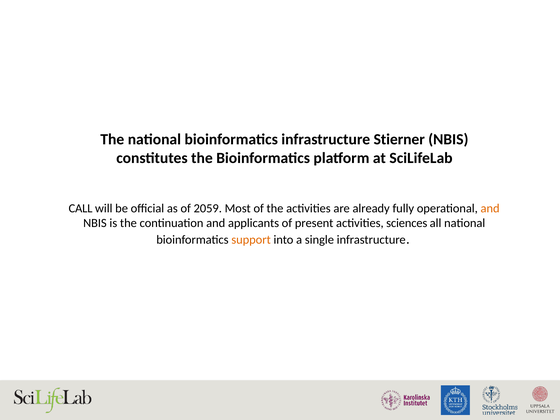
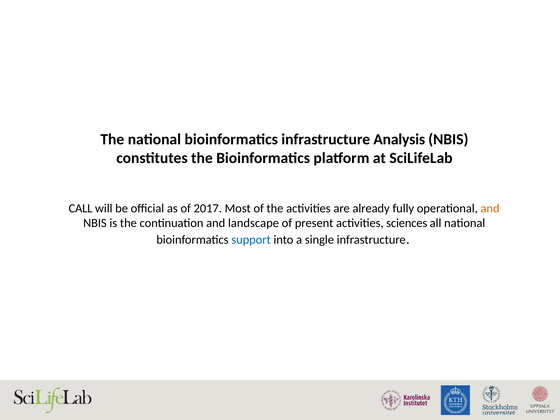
Stierner: Stierner -> Analysis
2059: 2059 -> 2017
applicants: applicants -> landscape
support colour: orange -> blue
